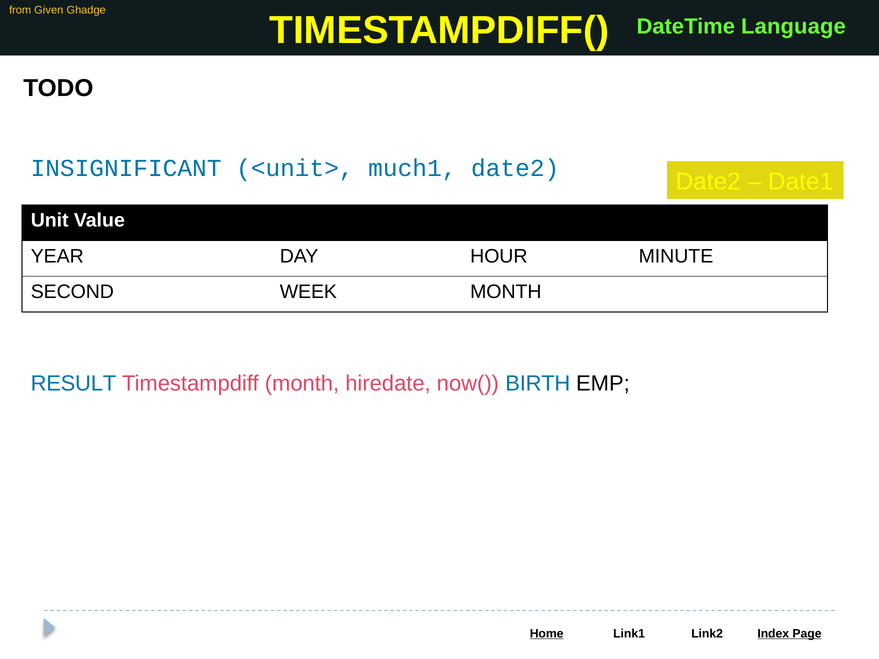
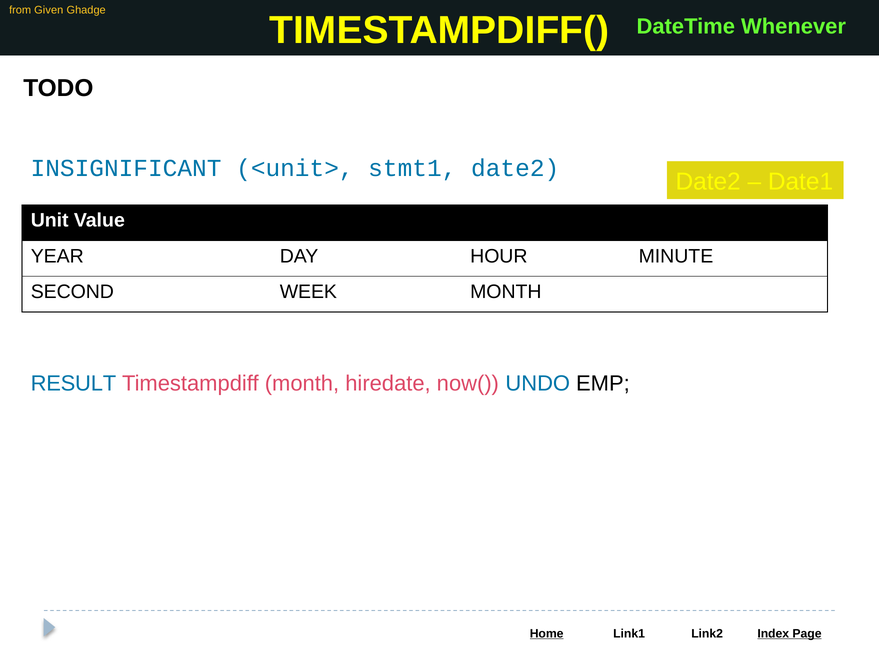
Language: Language -> Whenever
much1: much1 -> stmt1
BIRTH: BIRTH -> UNDO
